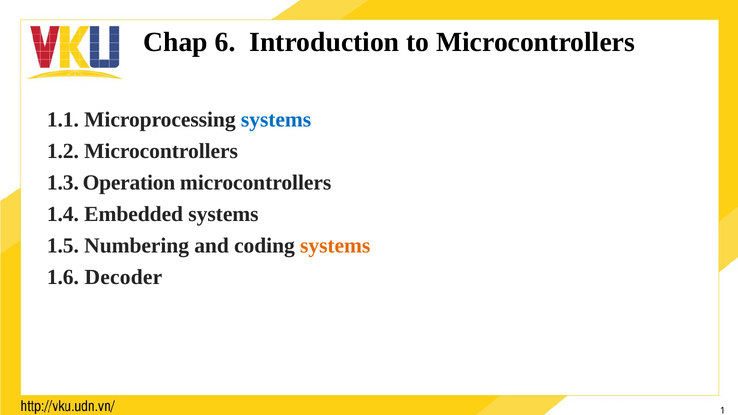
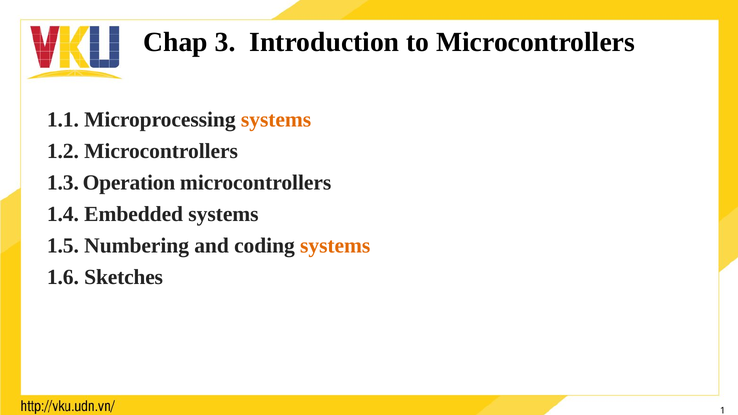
6: 6 -> 3
systems at (276, 120) colour: blue -> orange
Decoder: Decoder -> Sketches
